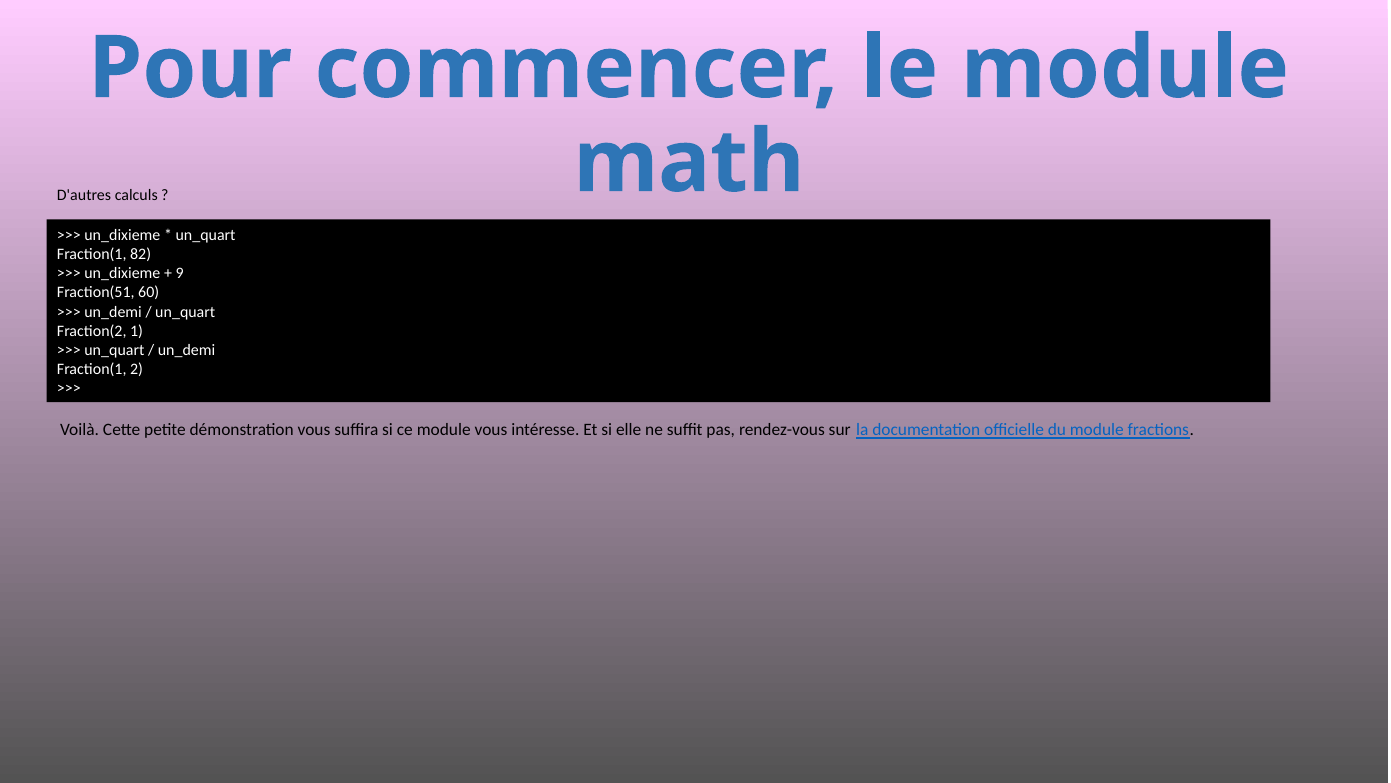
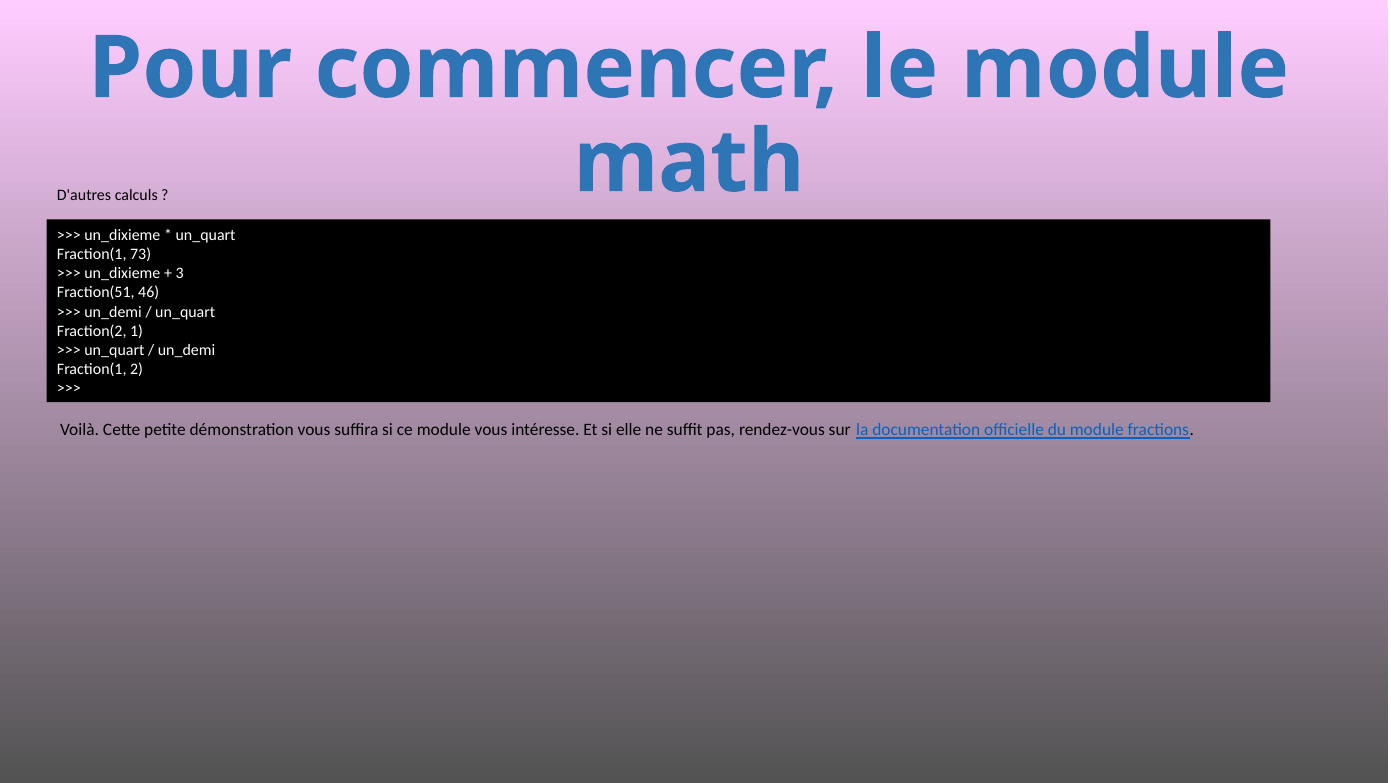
82: 82 -> 73
9: 9 -> 3
60: 60 -> 46
